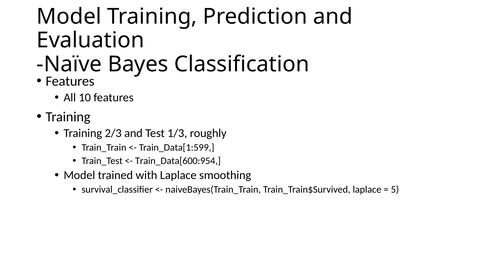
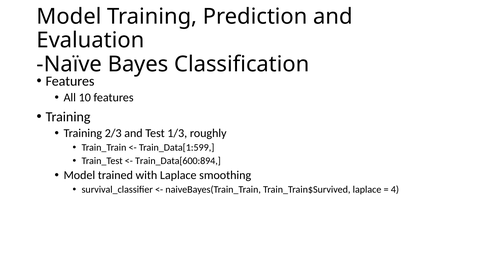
Train_Data[600:954: Train_Data[600:954 -> Train_Data[600:894
5: 5 -> 4
